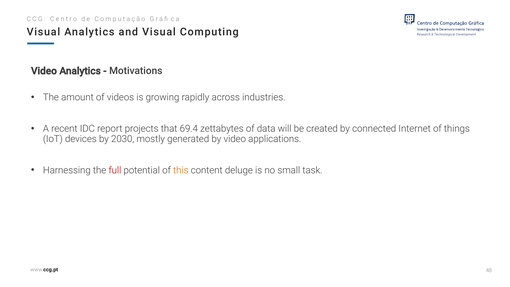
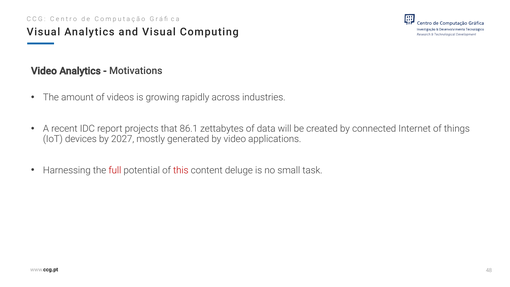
69.4: 69.4 -> 86.1
2030: 2030 -> 2027
this colour: orange -> red
